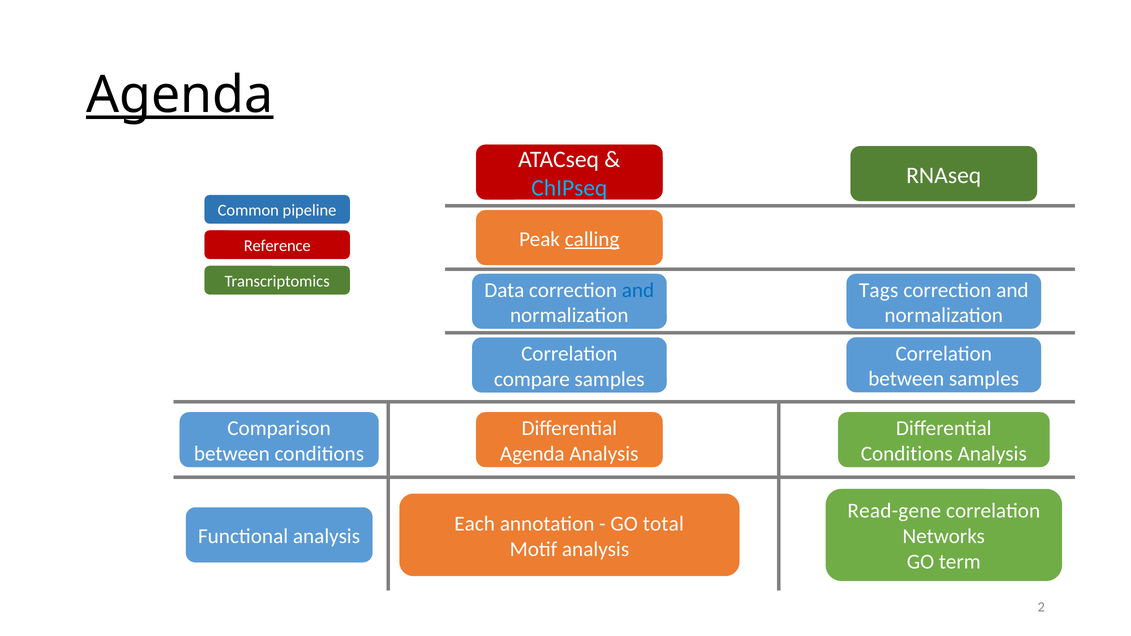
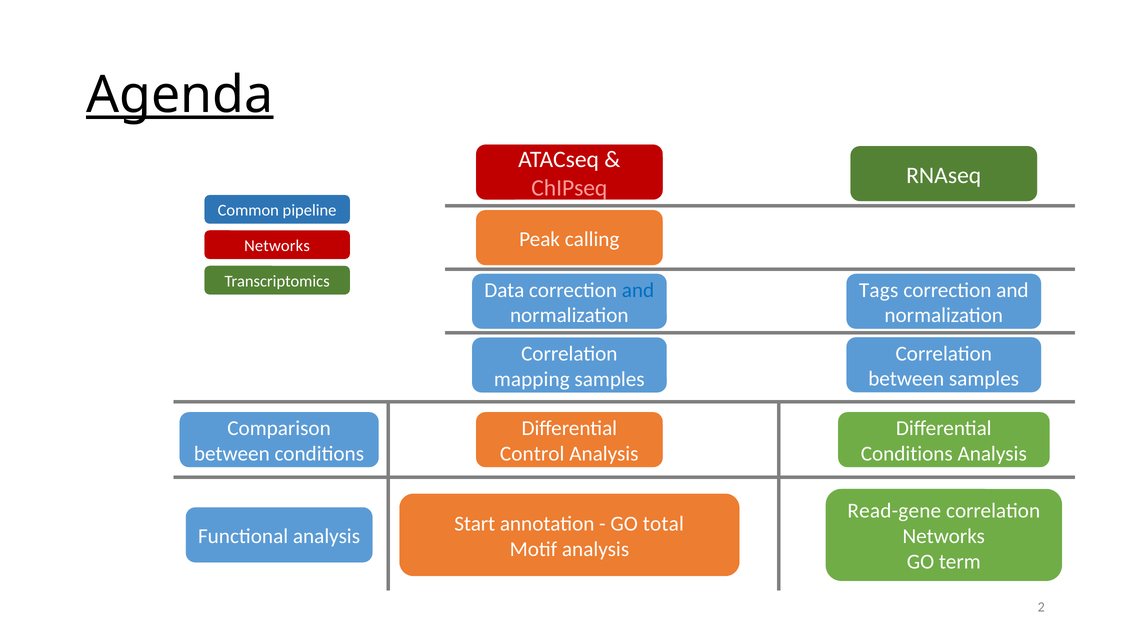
ChIPseq colour: light blue -> pink
calling underline: present -> none
Reference at (277, 246): Reference -> Networks
compare: compare -> mapping
Agenda at (532, 454): Agenda -> Control
Each: Each -> Start
